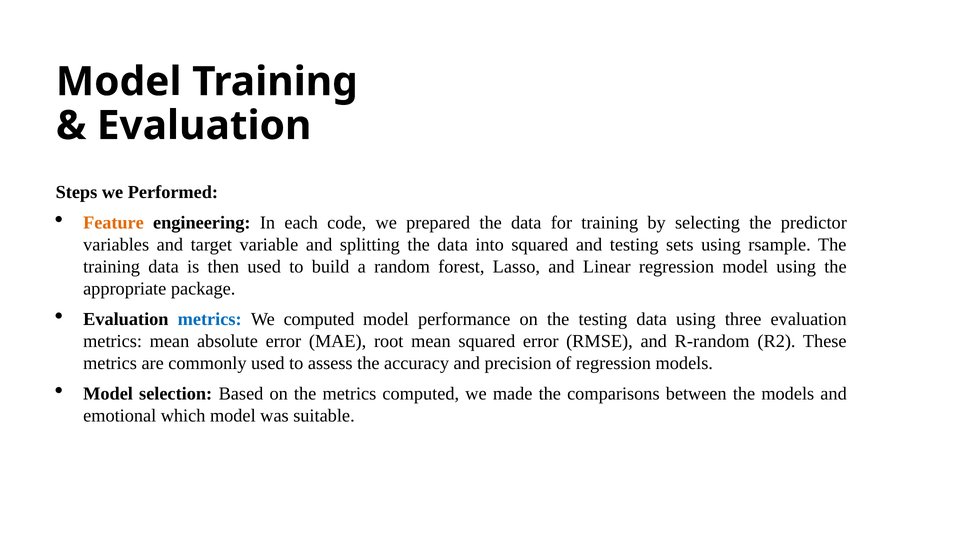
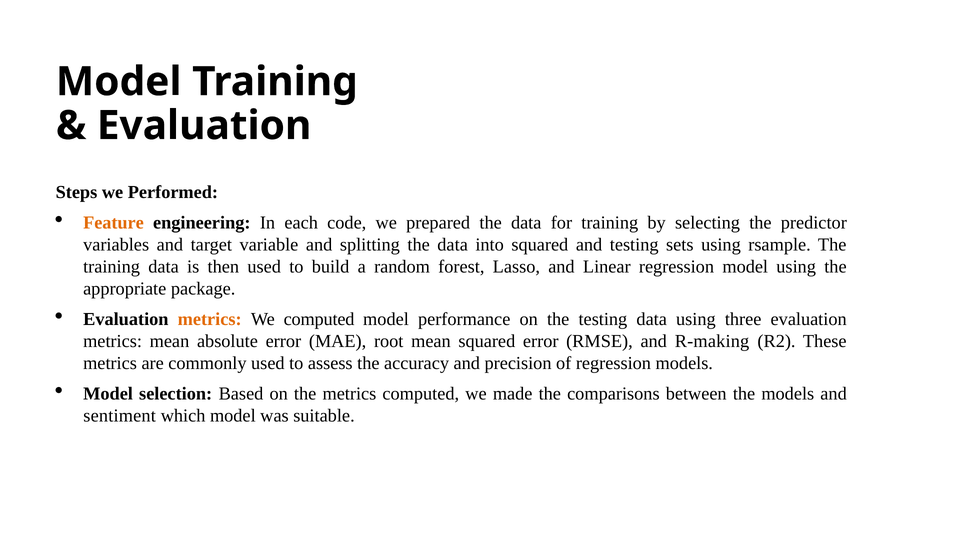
metrics at (210, 319) colour: blue -> orange
R-random: R-random -> R-making
emotional: emotional -> sentiment
